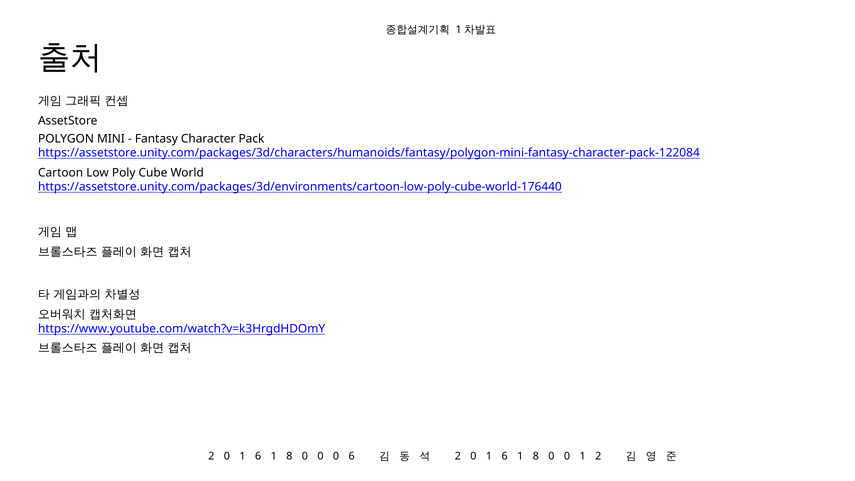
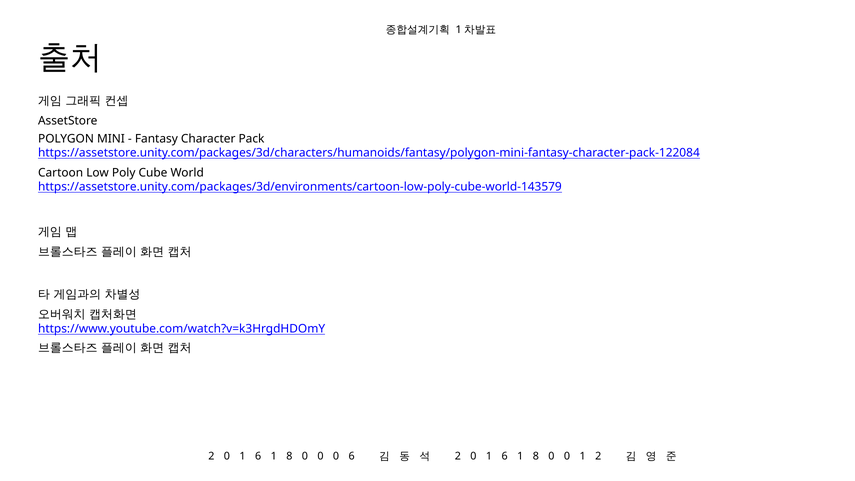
https://assetstore.unity.com/packages/3d/environments/cartoon-low-poly-cube-world-176440: https://assetstore.unity.com/packages/3d/environments/cartoon-low-poly-cube-world-176440 -> https://assetstore.unity.com/packages/3d/environments/cartoon-low-poly-cube-world-143579
